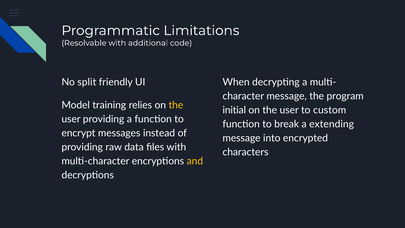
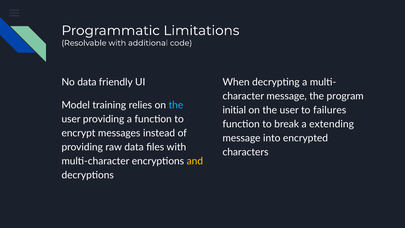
No split: split -> data
the at (176, 105) colour: yellow -> light blue
custom: custom -> failures
